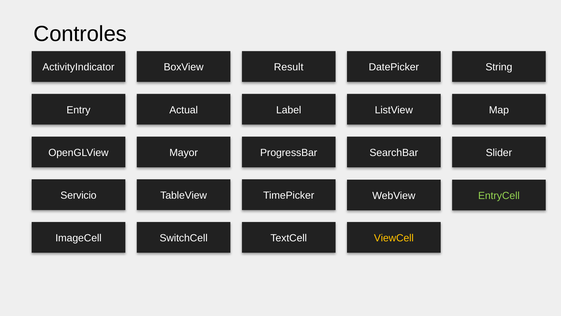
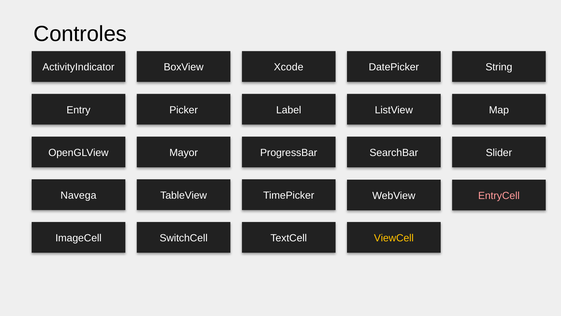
Result: Result -> Xcode
Actual: Actual -> Picker
Servicio: Servicio -> Navega
EntryCell colour: light green -> pink
